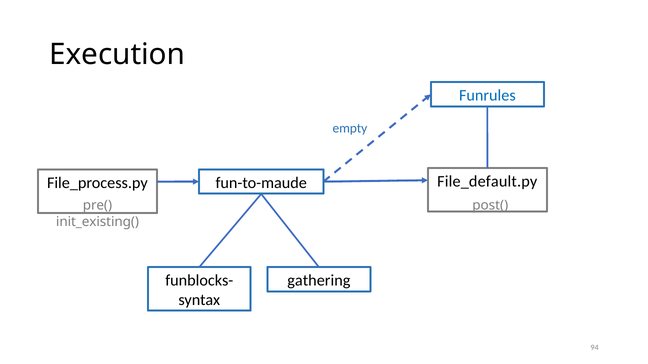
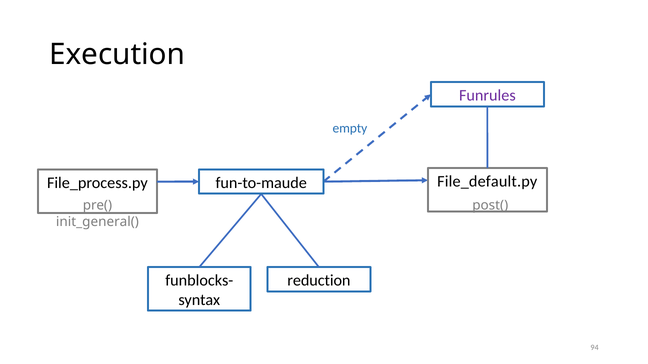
Funrules colour: blue -> purple
init_existing(: init_existing( -> init_general(
gathering: gathering -> reduction
